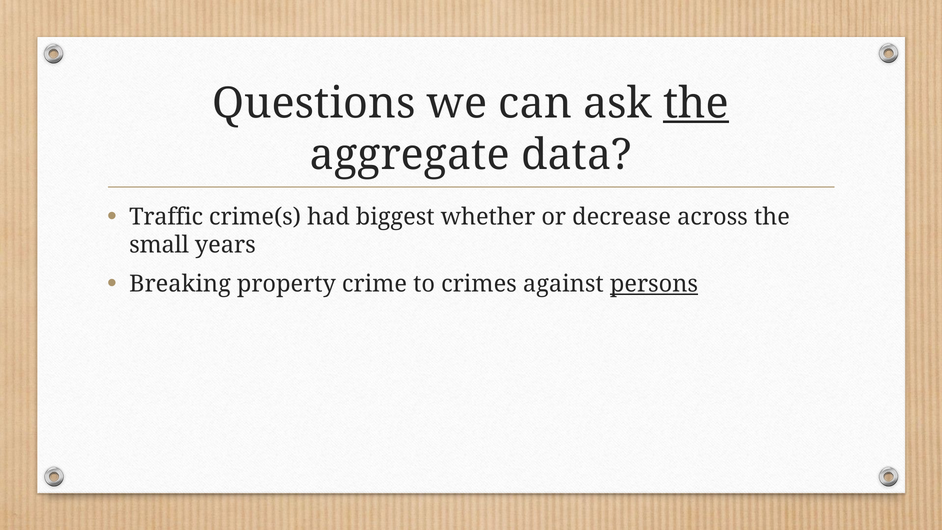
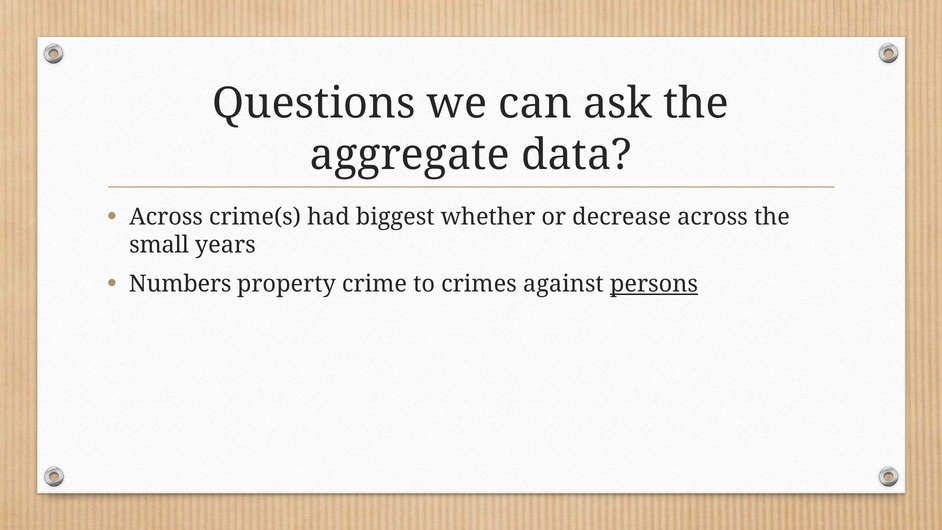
the at (696, 103) underline: present -> none
Traffic at (166, 217): Traffic -> Across
Breaking: Breaking -> Numbers
